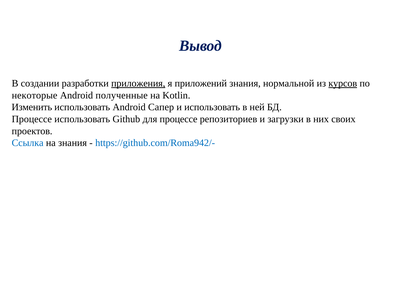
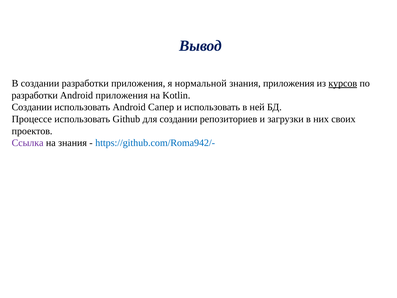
приложения at (138, 83) underline: present -> none
приложений: приложений -> нормальной
знания нормальной: нормальной -> приложения
некоторые at (35, 95): некоторые -> разработки
Android полученные: полученные -> приложения
Изменить at (32, 107): Изменить -> Создании
для процессе: процессе -> создании
Ссылка colour: blue -> purple
